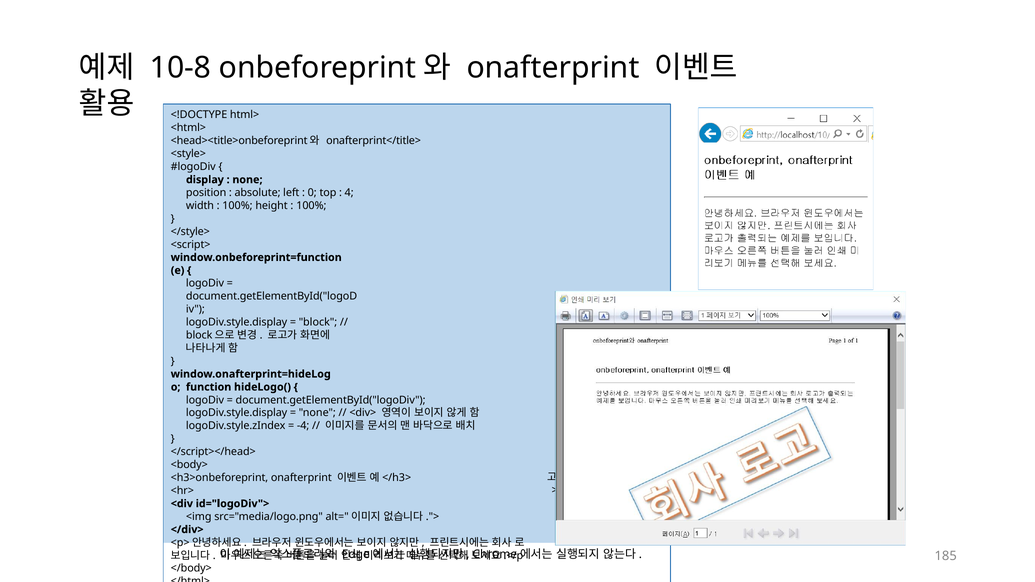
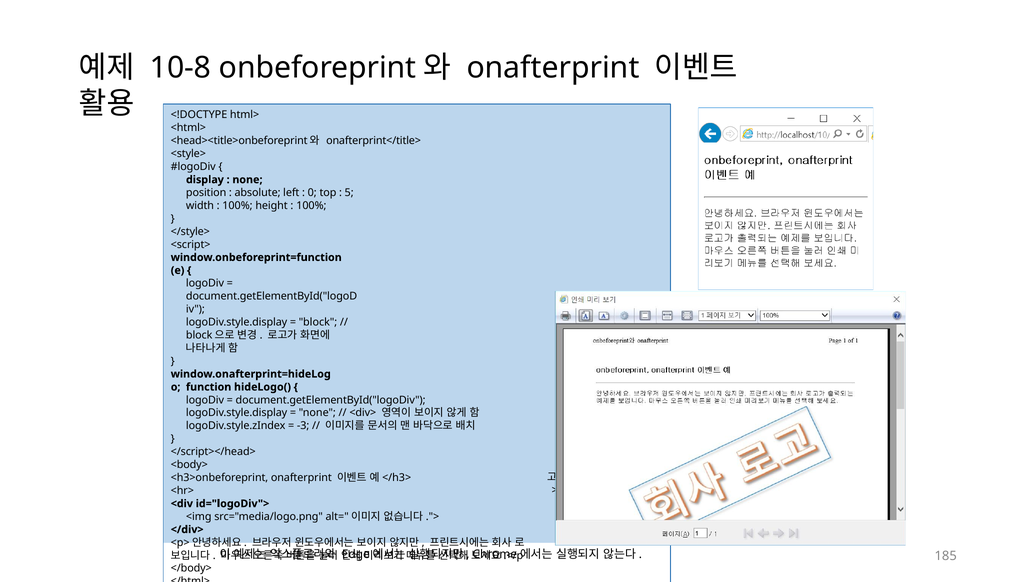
4: 4 -> 5
-4: -4 -> -3
